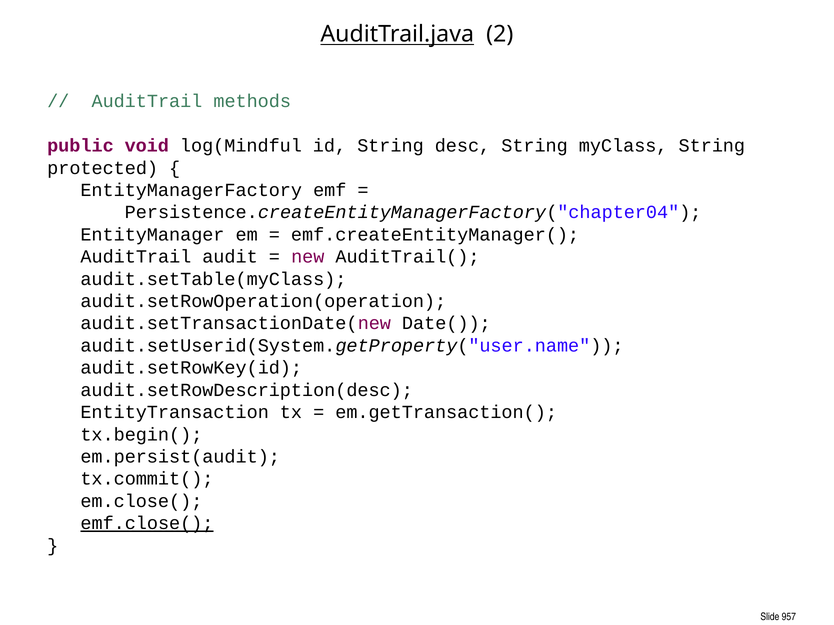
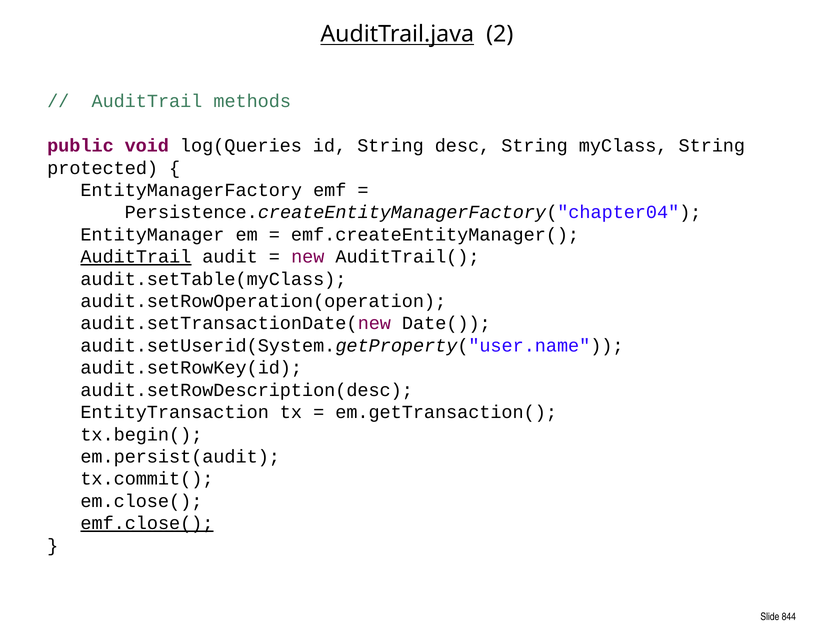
log(Mindful: log(Mindful -> log(Queries
AuditTrail at (136, 257) underline: none -> present
957: 957 -> 844
